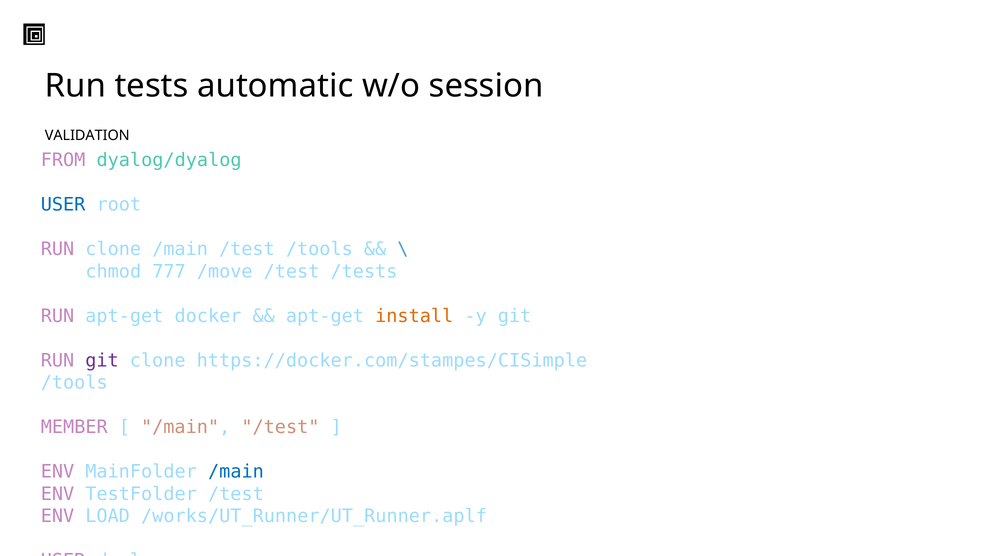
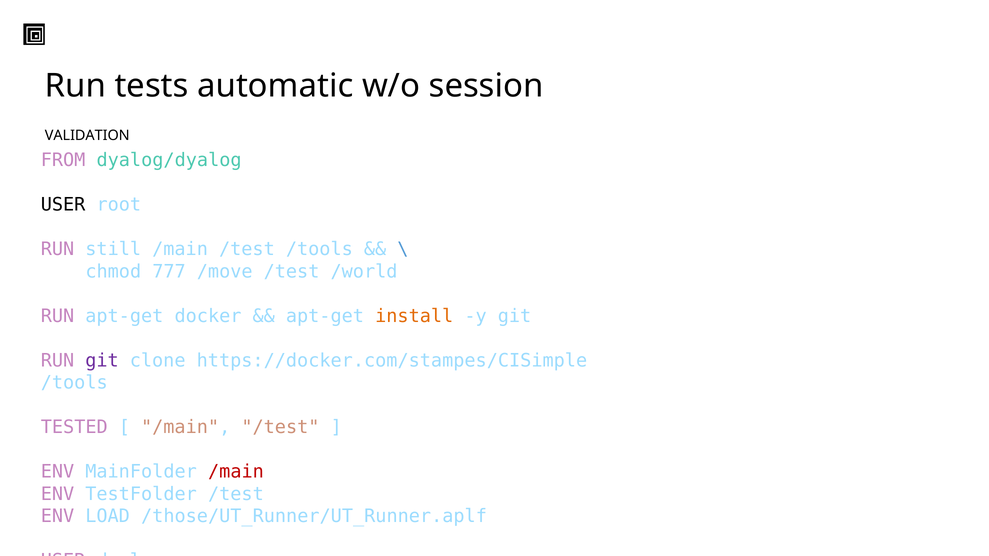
USER at (63, 205) colour: blue -> black
RUN clone: clone -> still
/tests: /tests -> /world
MEMBER: MEMBER -> TESTED
/main at (236, 472) colour: blue -> red
/works/UT_Runner/UT_Runner.aplf: /works/UT_Runner/UT_Runner.aplf -> /those/UT_Runner/UT_Runner.aplf
